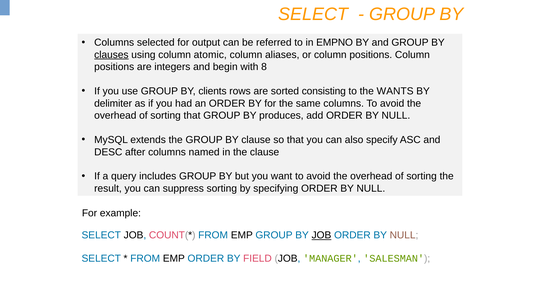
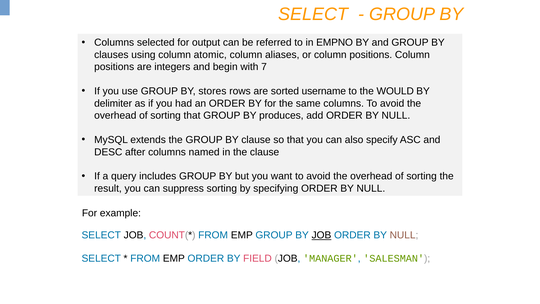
clauses underline: present -> none
8: 8 -> 7
clients: clients -> stores
consisting: consisting -> username
WANTS: WANTS -> WOULD
